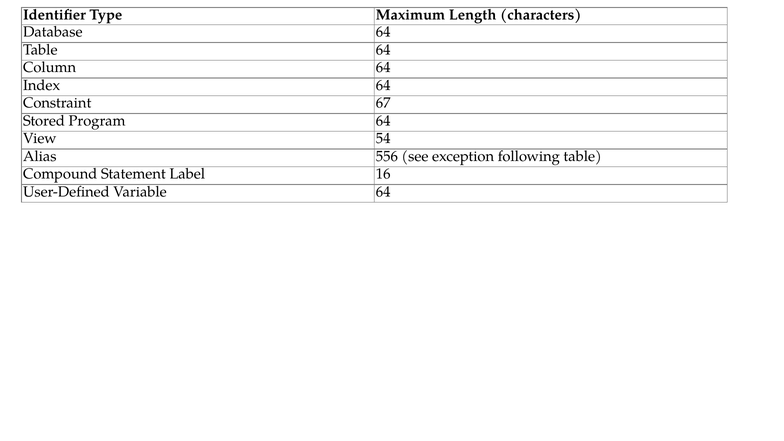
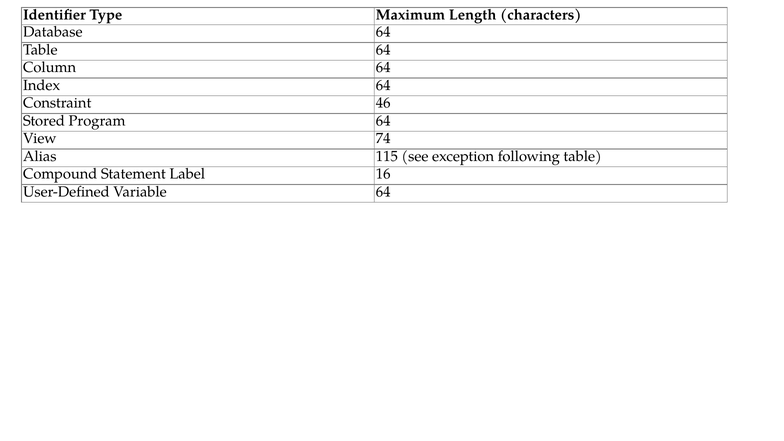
67: 67 -> 46
54: 54 -> 74
556: 556 -> 115
